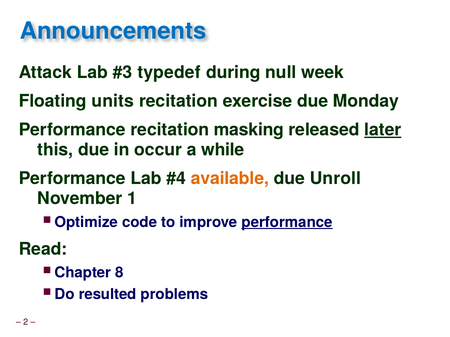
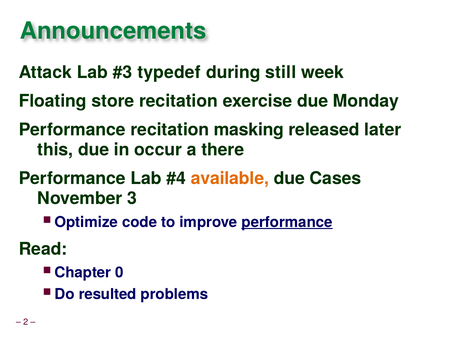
Announcements colour: blue -> green
null: null -> still
units: units -> store
later underline: present -> none
while: while -> there
Unroll: Unroll -> Cases
1: 1 -> 3
8: 8 -> 0
